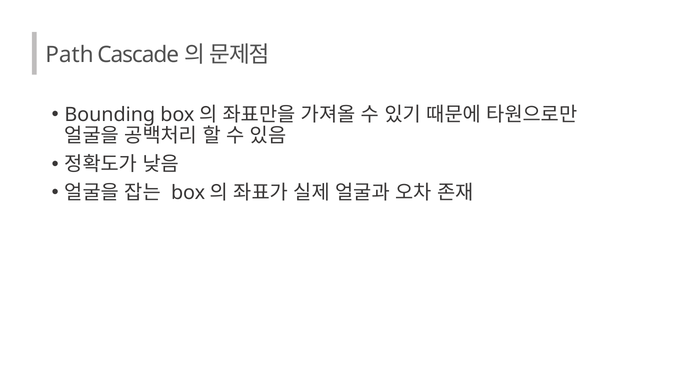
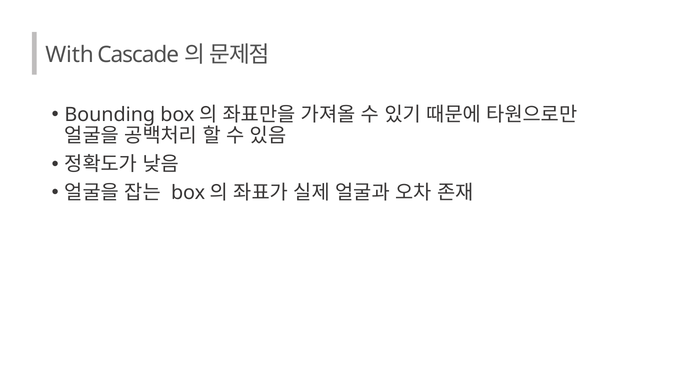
Path: Path -> With
